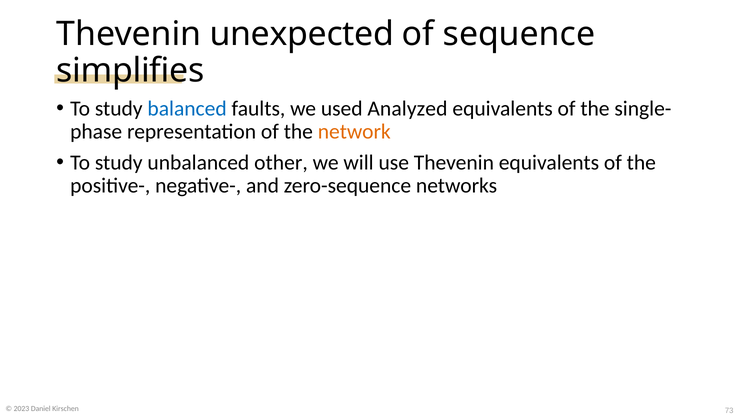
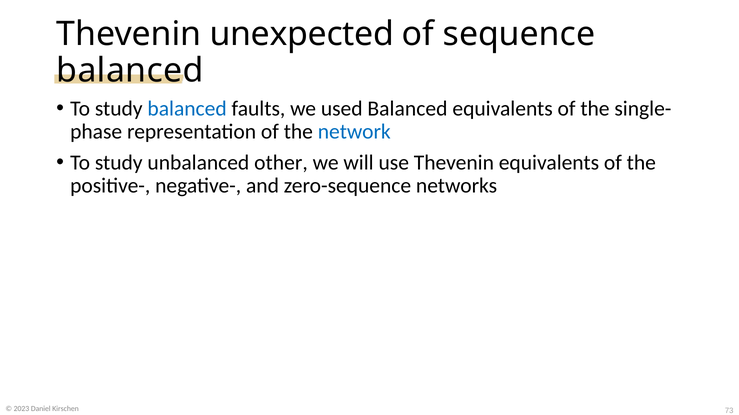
simplifies at (130, 71): simplifies -> balanced
used Analyzed: Analyzed -> Balanced
network colour: orange -> blue
